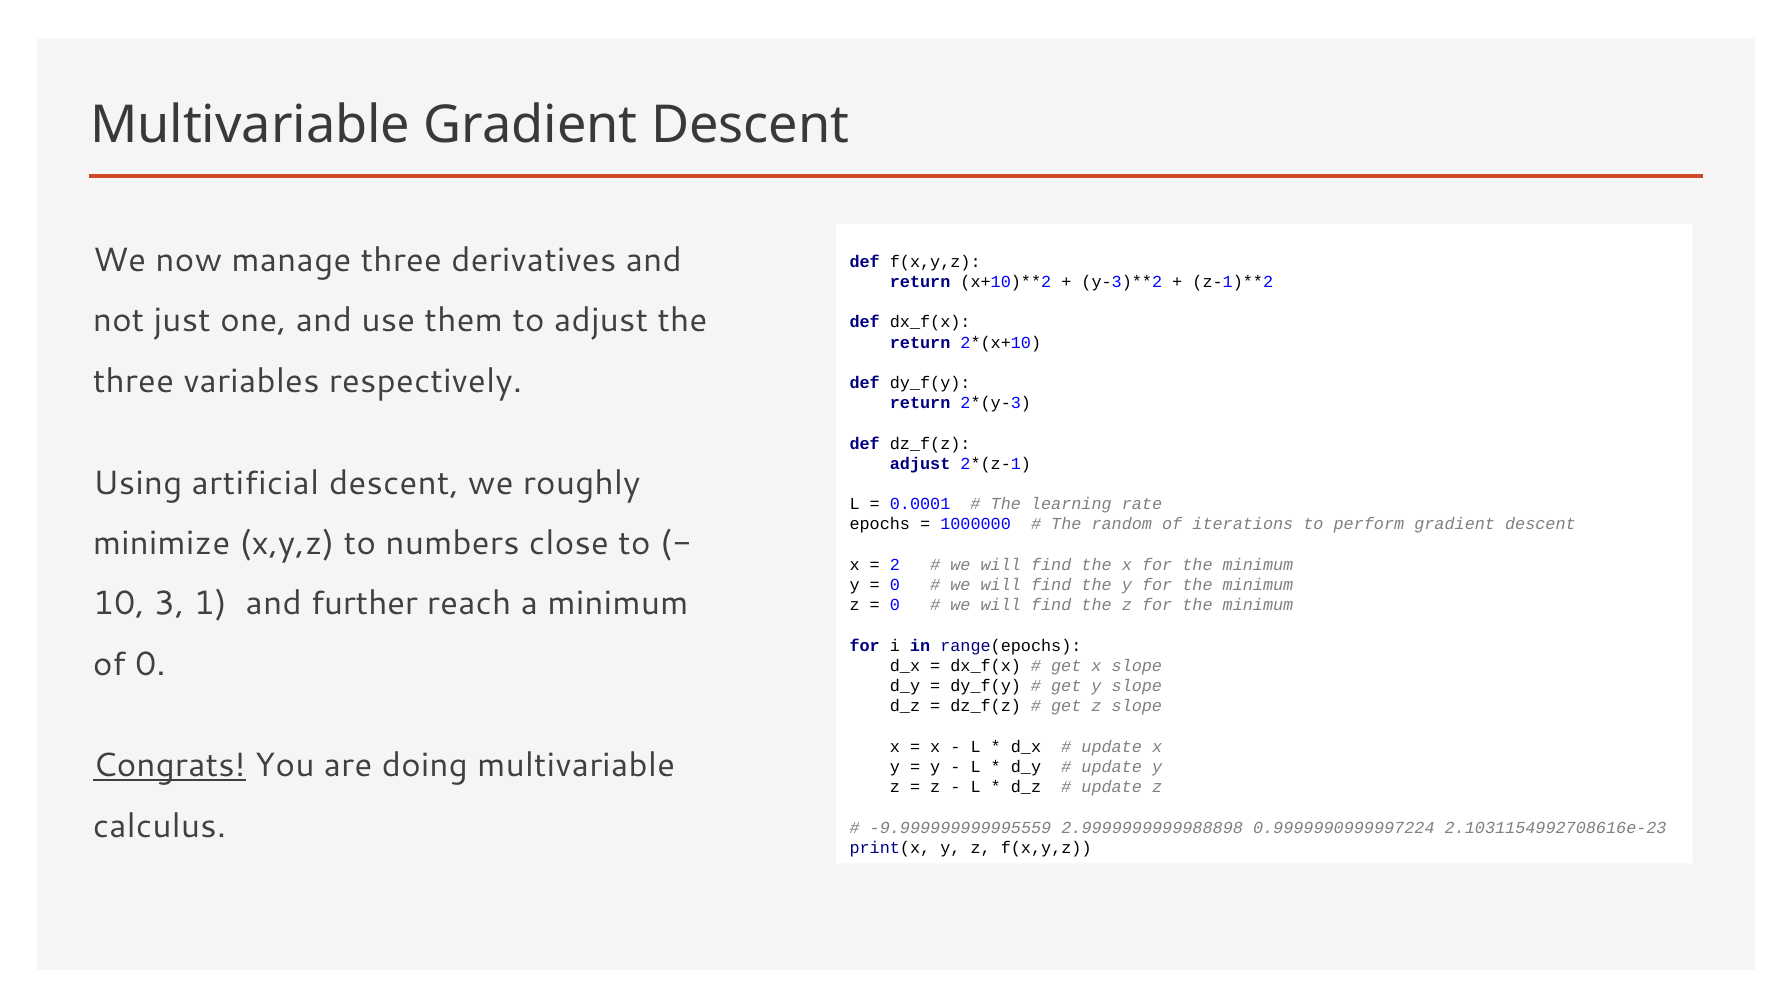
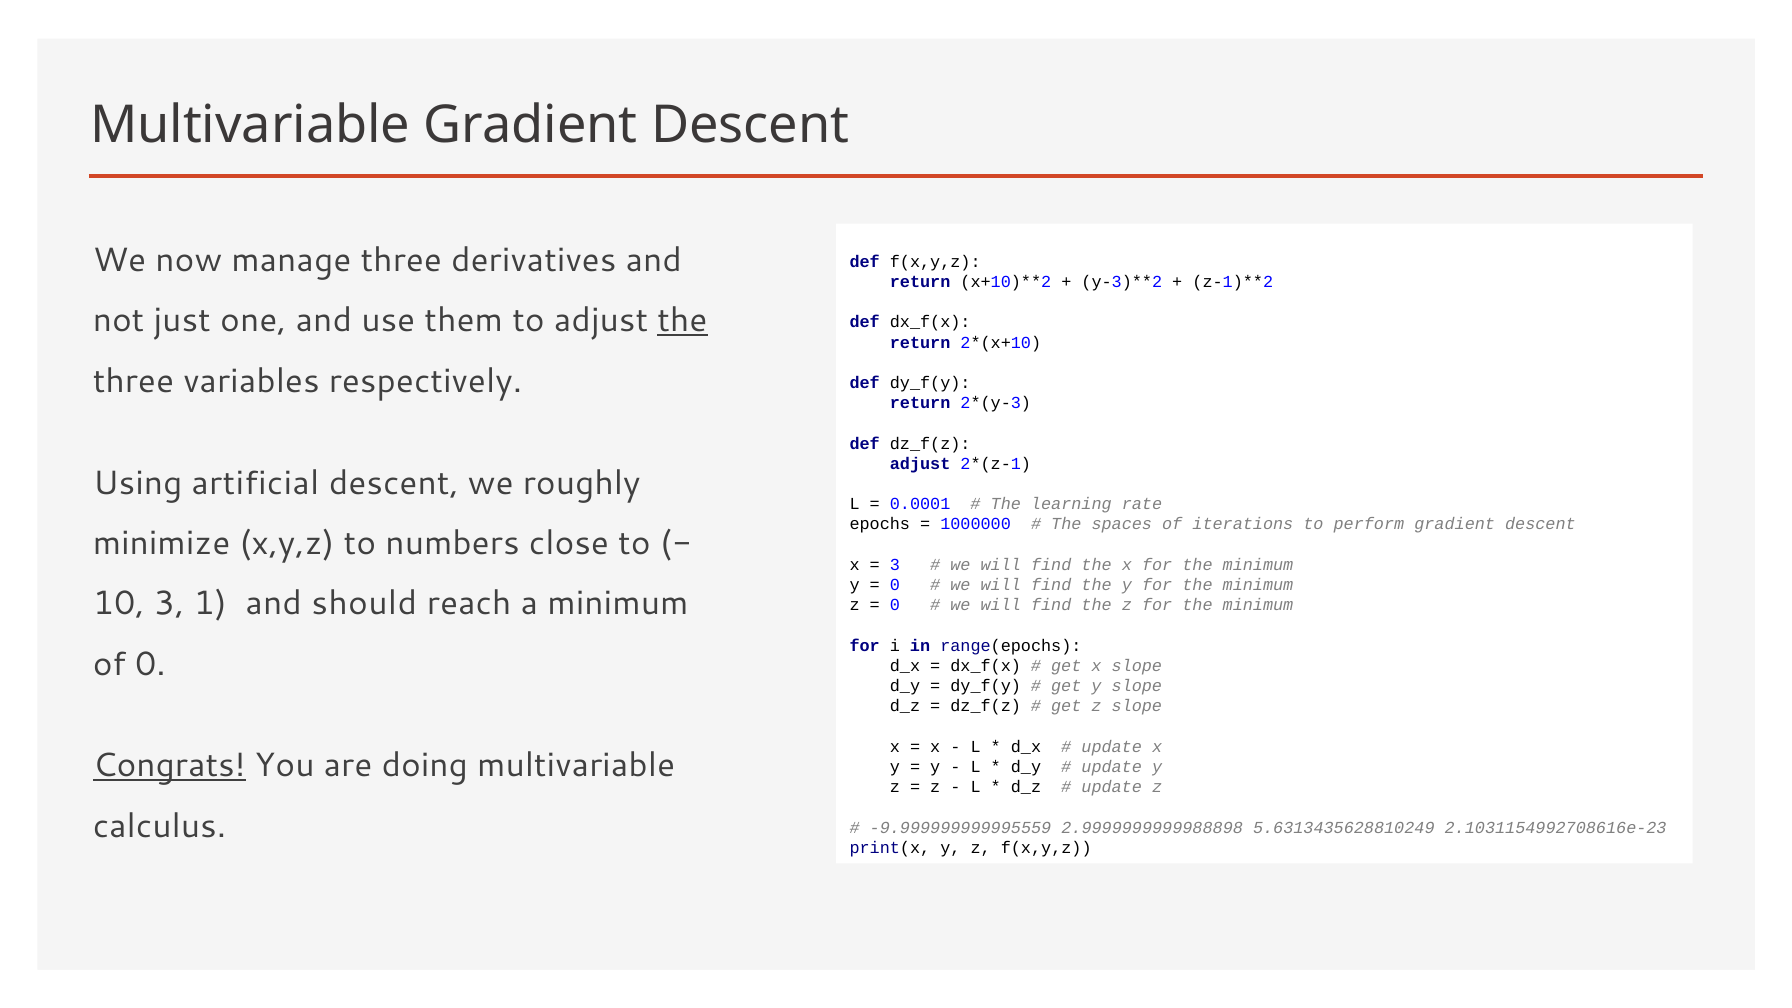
the at (682, 321) underline: none -> present
random: random -> spaces
2 at (895, 565): 2 -> 3
further: further -> should
0.9999990999997224: 0.9999990999997224 -> 5.6313435628810249
